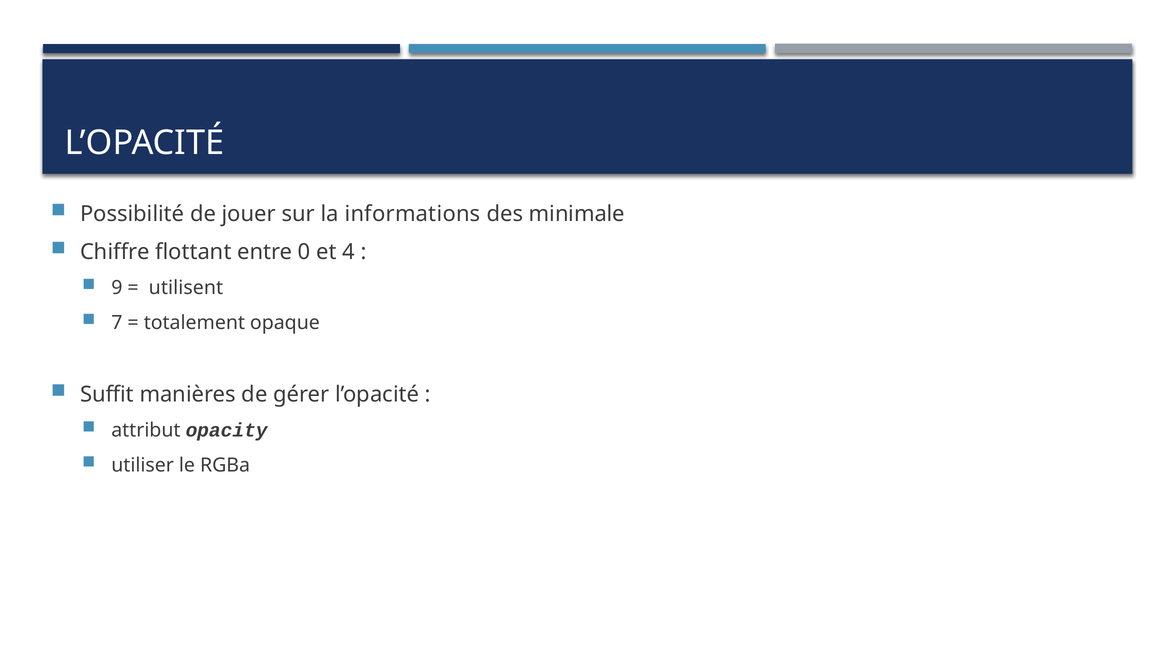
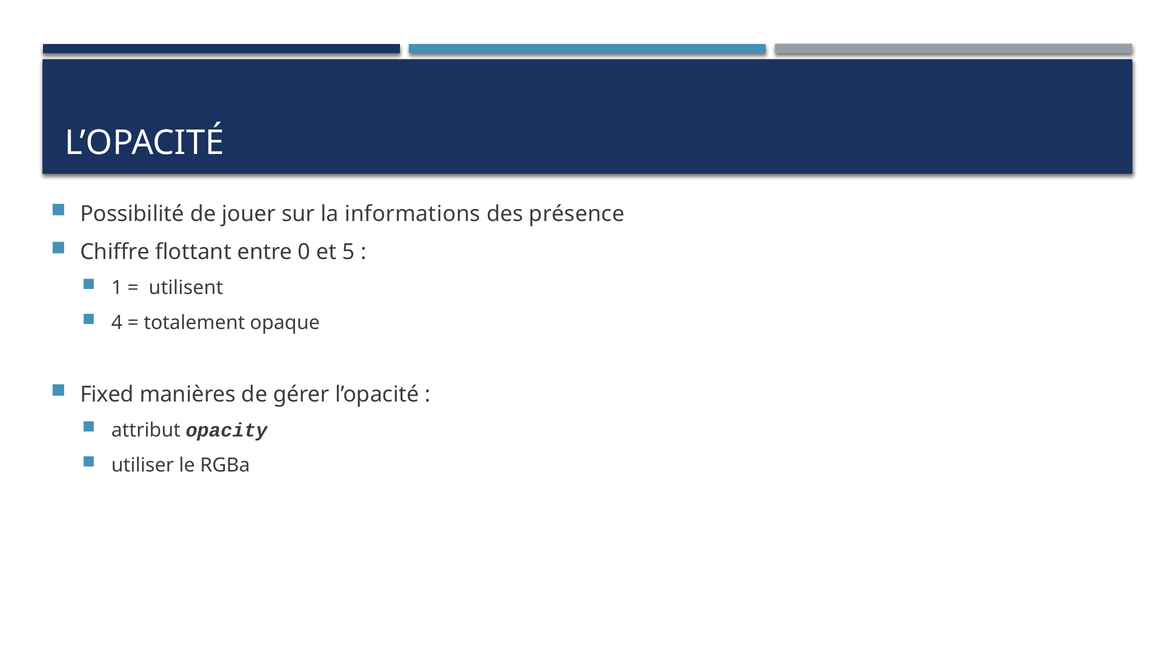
minimale: minimale -> présence
4: 4 -> 5
9: 9 -> 1
7: 7 -> 4
Suffit: Suffit -> Fixed
